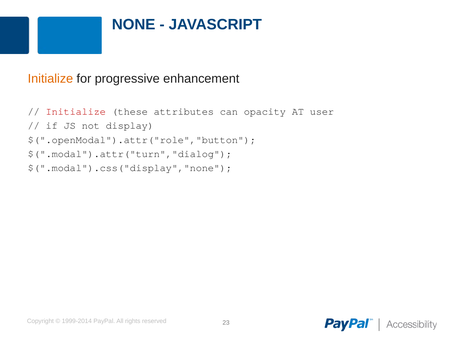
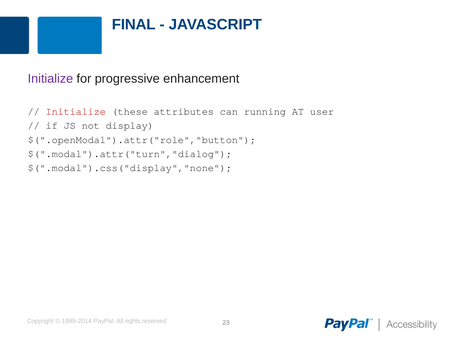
NONE: NONE -> FINAL
Initialize at (50, 79) colour: orange -> purple
opacity: opacity -> running
